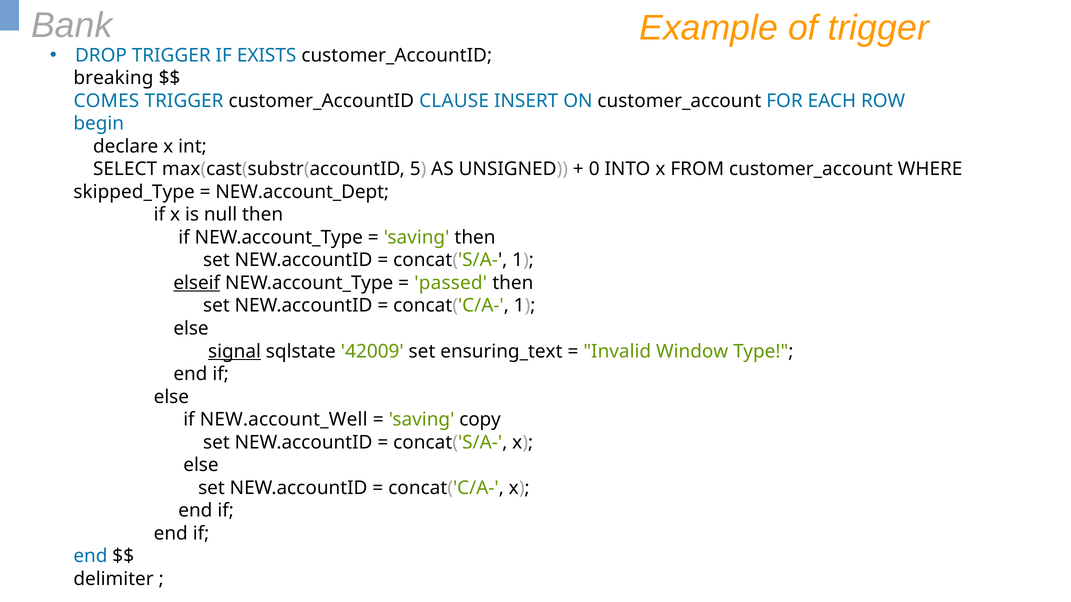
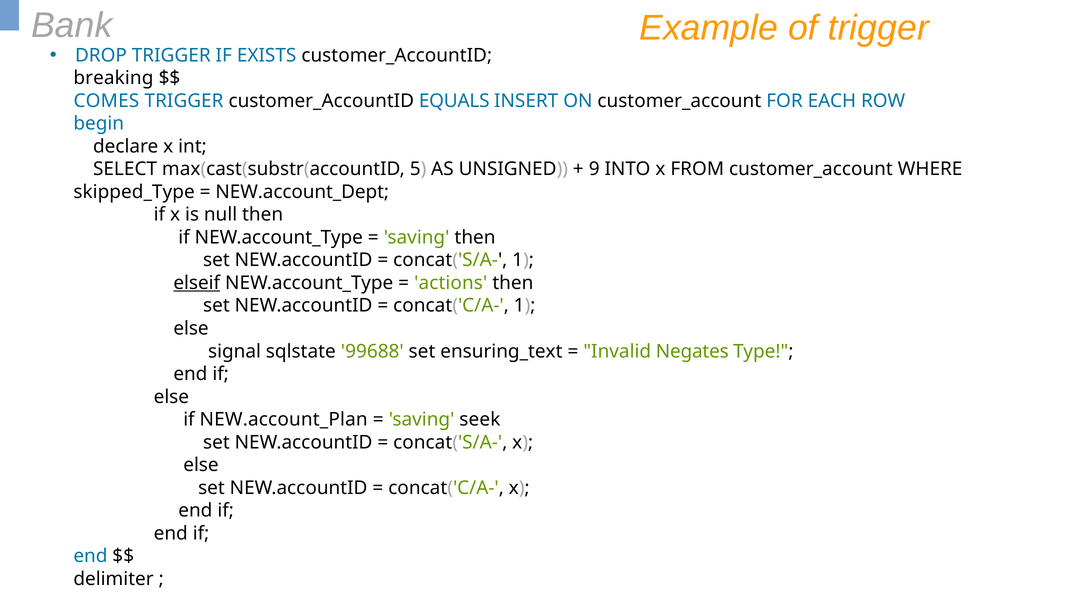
CLAUSE: CLAUSE -> EQUALS
0: 0 -> 9
passed: passed -> actions
signal underline: present -> none
42009: 42009 -> 99688
Window: Window -> Negates
NEW.account_Well: NEW.account_Well -> NEW.account_Plan
copy: copy -> seek
